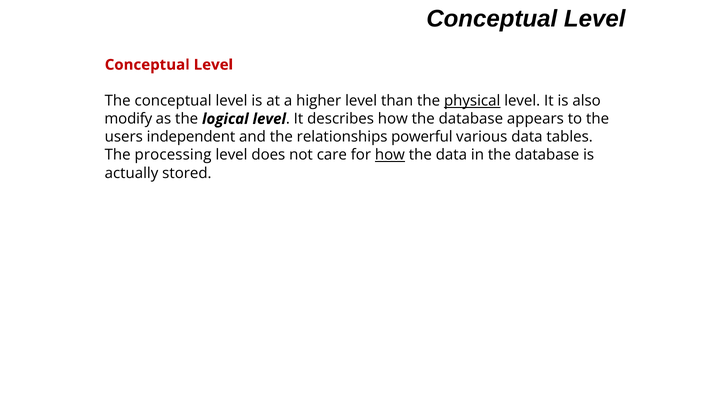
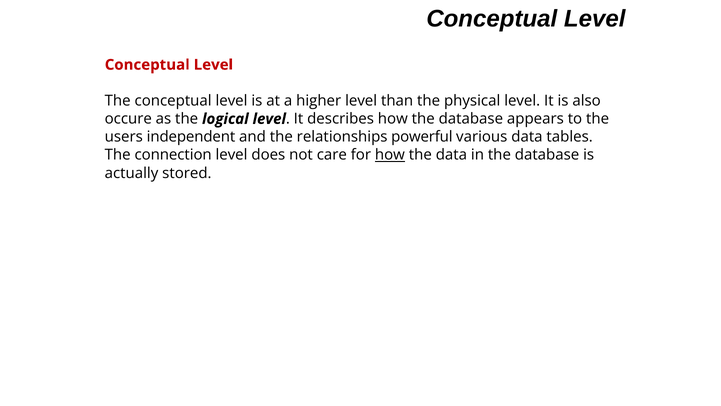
physical underline: present -> none
modify: modify -> occure
processing: processing -> connection
